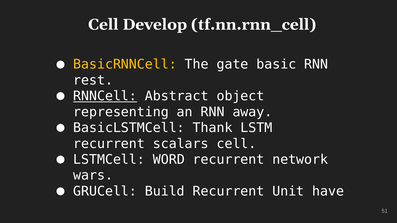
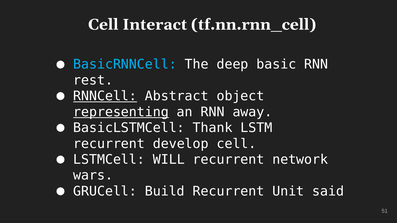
Develop: Develop -> Interact
BasicRNNCell colour: yellow -> light blue
gate: gate -> deep
representing underline: none -> present
scalars: scalars -> develop
WORD: WORD -> WILL
have: have -> said
